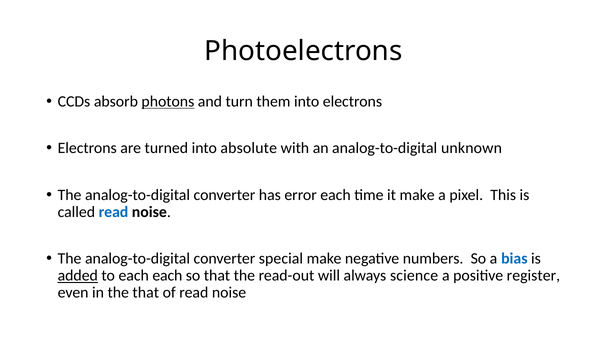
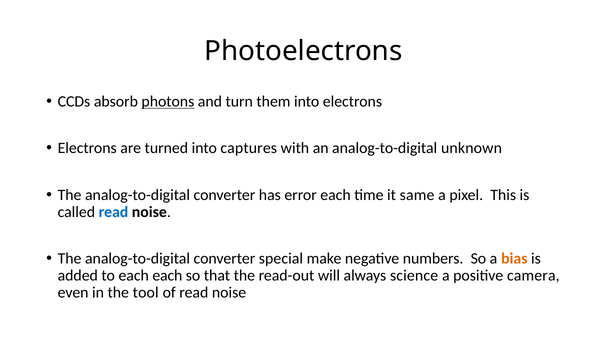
absolute: absolute -> captures
it make: make -> same
bias colour: blue -> orange
added underline: present -> none
register: register -> camera
the that: that -> tool
